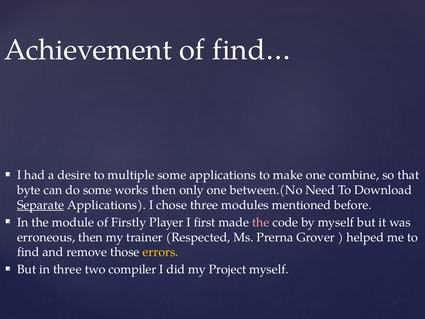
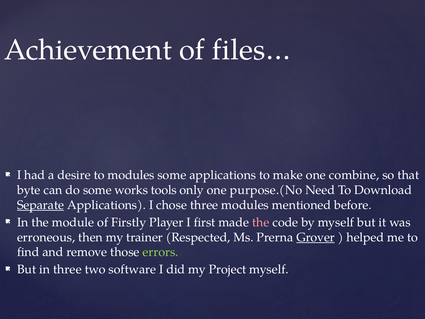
find…: find… -> files…
to multiple: multiple -> modules
works then: then -> tools
between.(No: between.(No -> purpose.(No
Grover underline: none -> present
errors colour: yellow -> light green
compiler: compiler -> software
